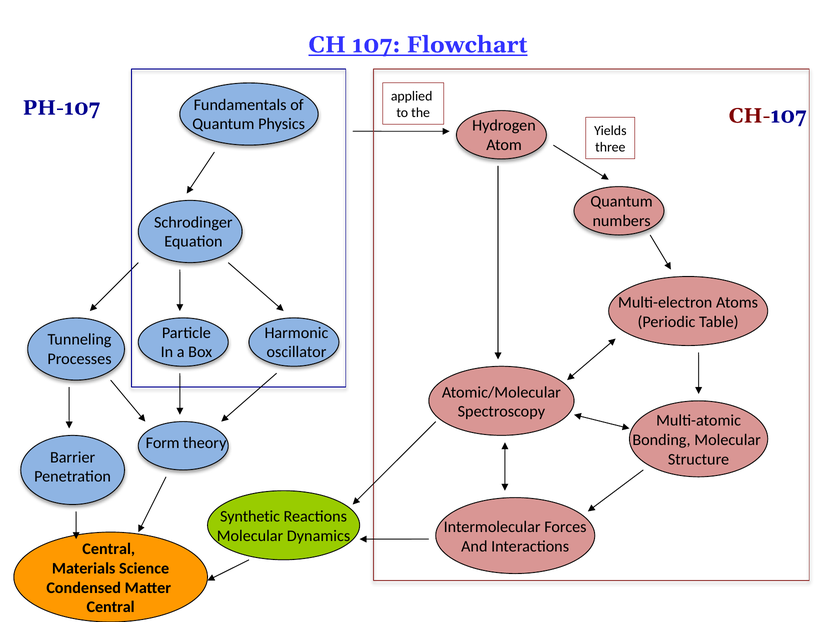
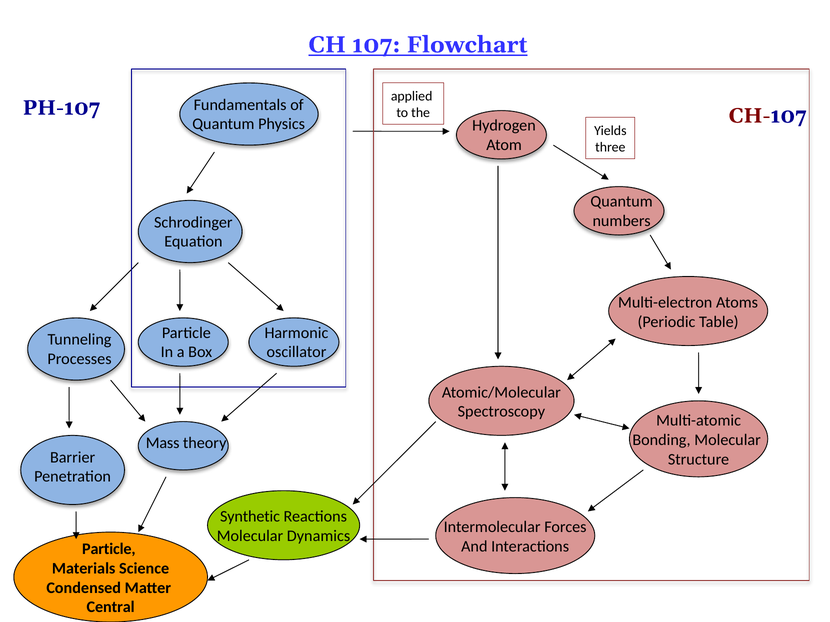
Form: Form -> Mass
Central at (109, 550): Central -> Particle
